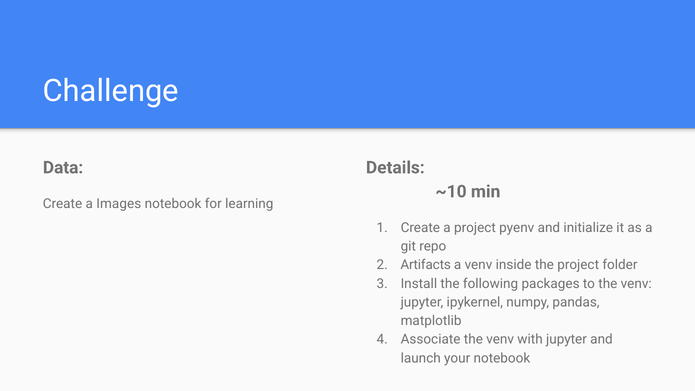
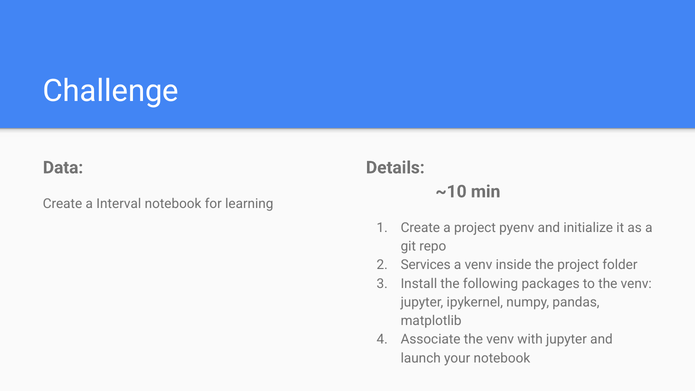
Images: Images -> Interval
Artifacts: Artifacts -> Services
